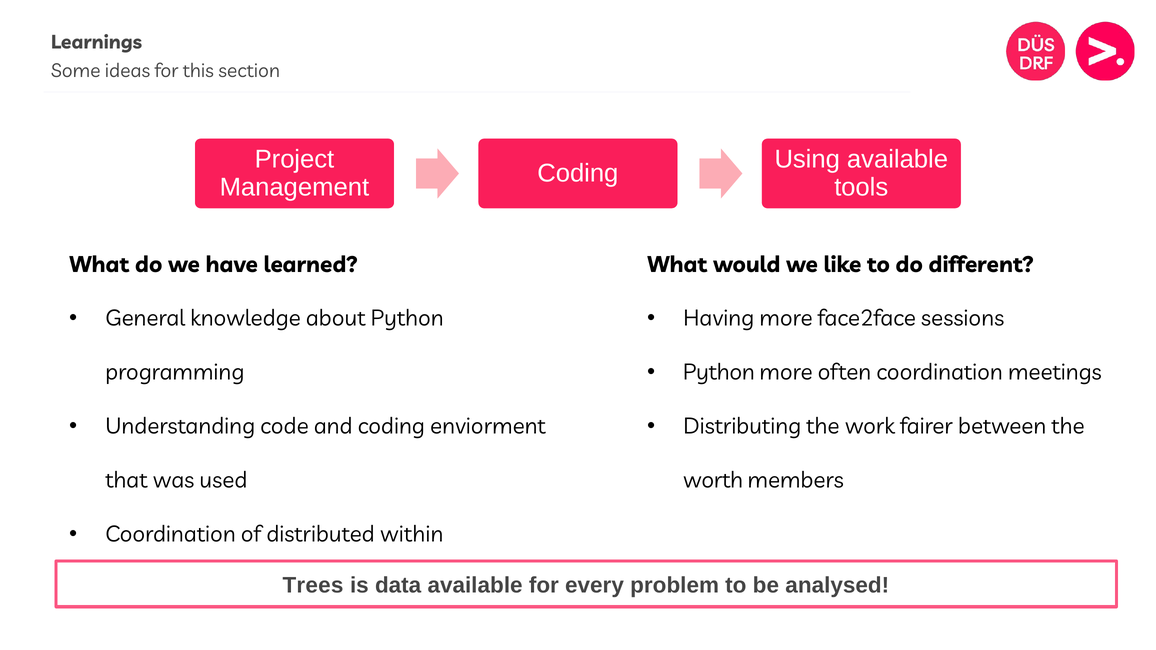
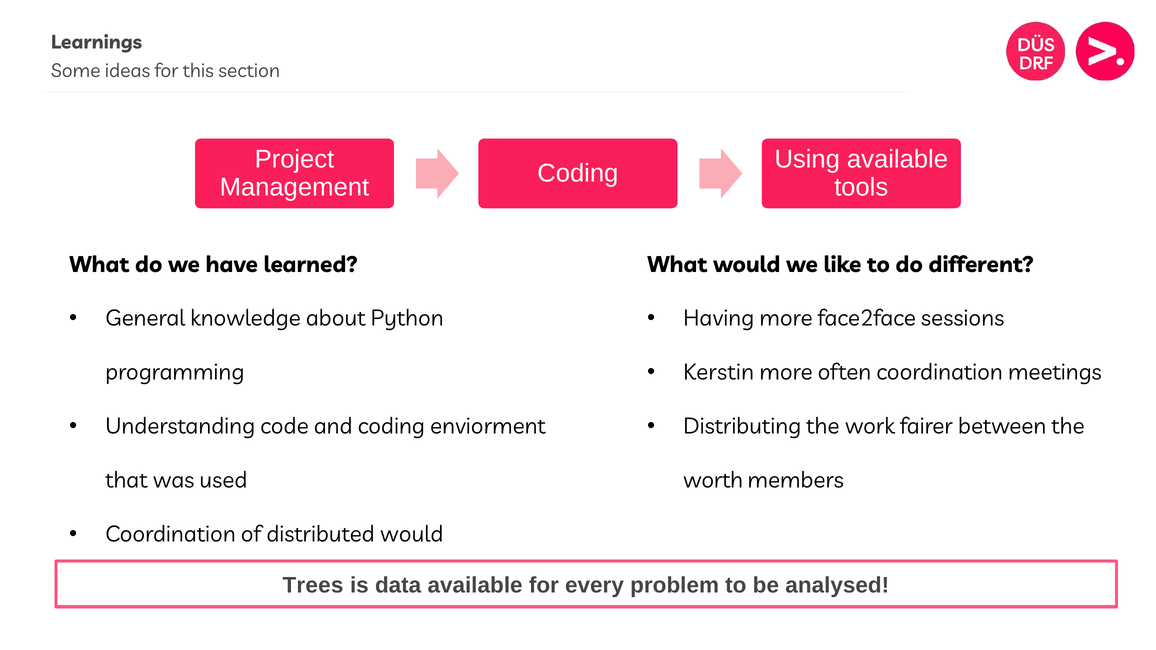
Python at (719, 373): Python -> Kerstin
distributed within: within -> would
